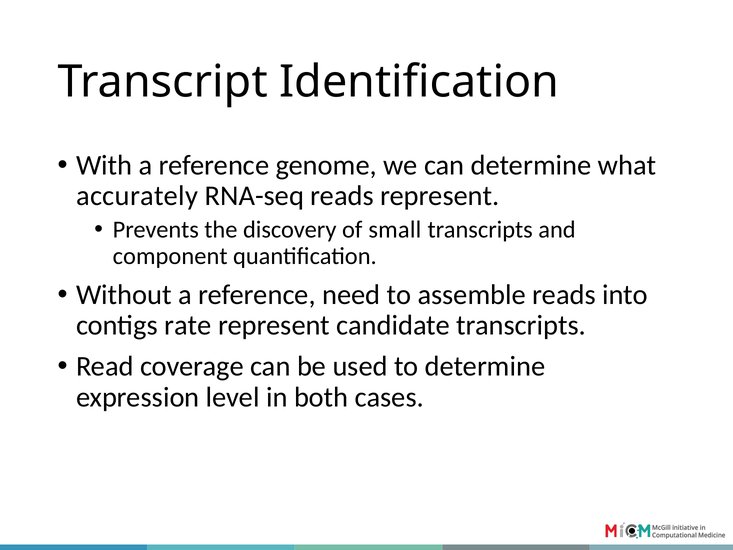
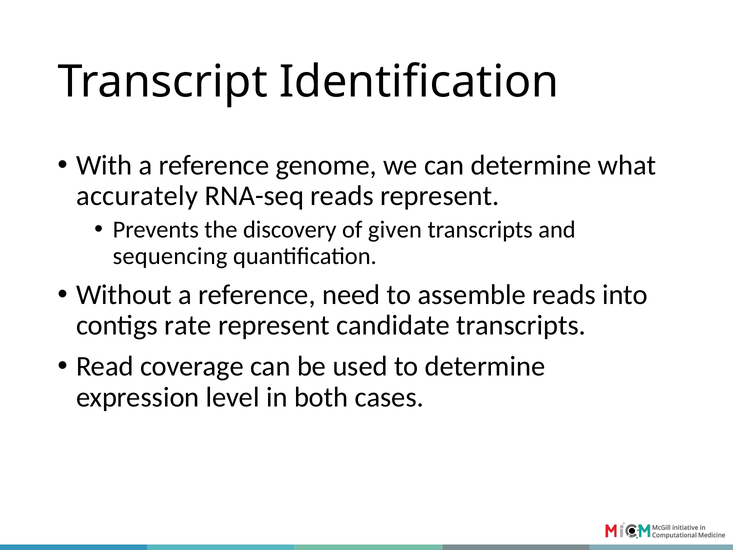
small: small -> given
component: component -> sequencing
